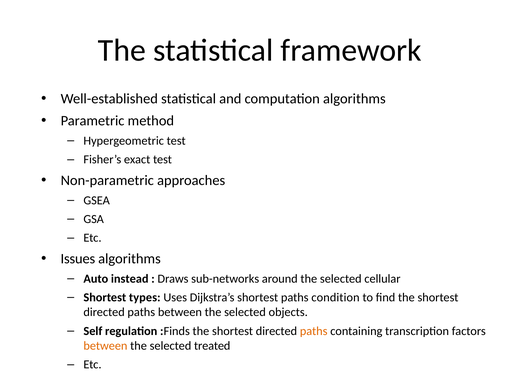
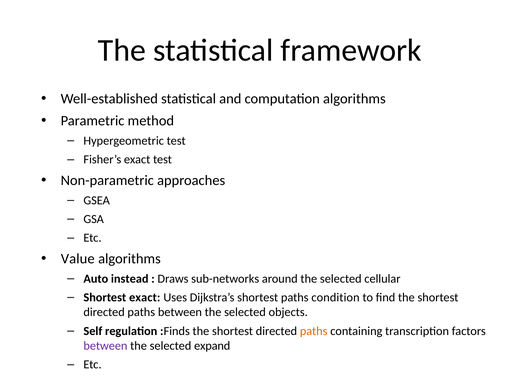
Issues: Issues -> Value
Shortest types: types -> exact
between at (105, 346) colour: orange -> purple
treated: treated -> expand
